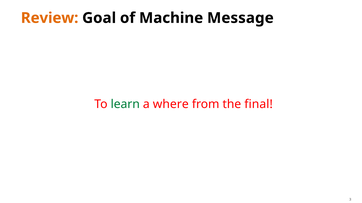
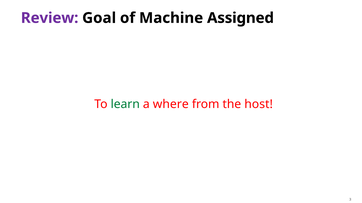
Review colour: orange -> purple
Message: Message -> Assigned
final: final -> host
